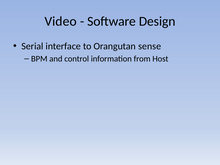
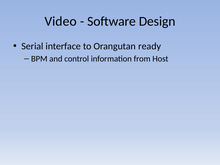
sense: sense -> ready
